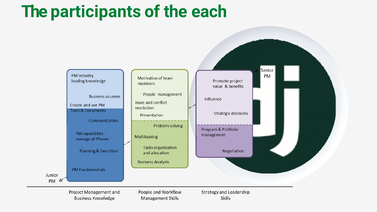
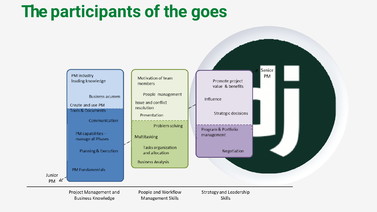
each: each -> goes
